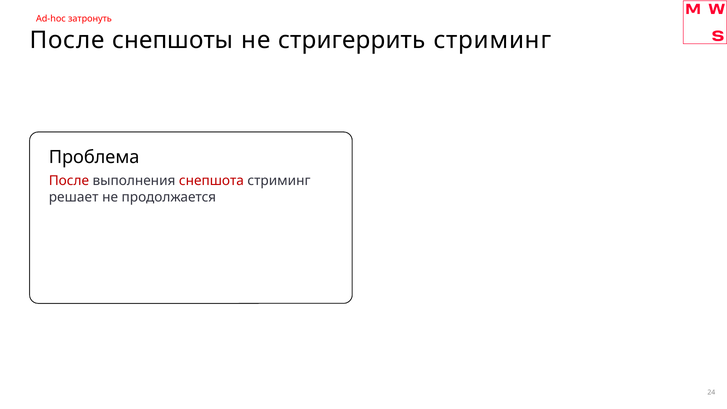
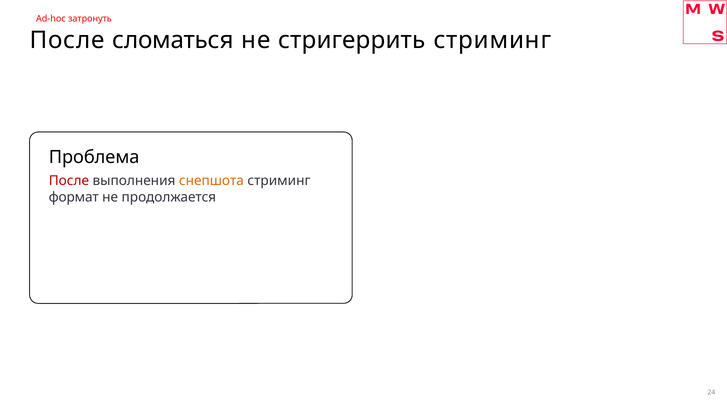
снепшоты: снепшоты -> сломаться
снепшота colour: red -> orange
решает: решает -> формат
